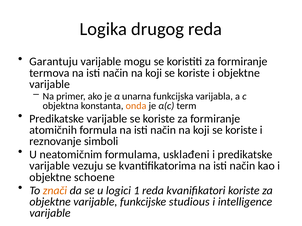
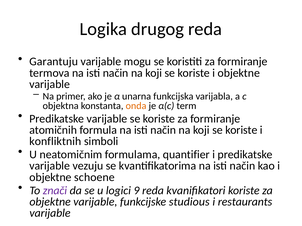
reznovanje: reznovanje -> konfliktnih
usklađeni: usklađeni -> quantifier
znači colour: orange -> purple
1: 1 -> 9
intelligence: intelligence -> restaurants
